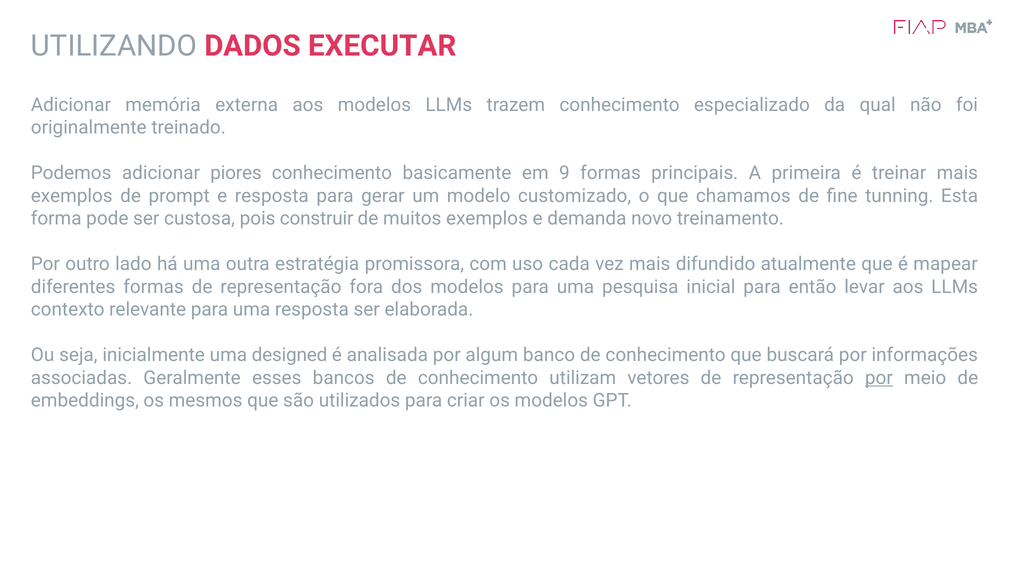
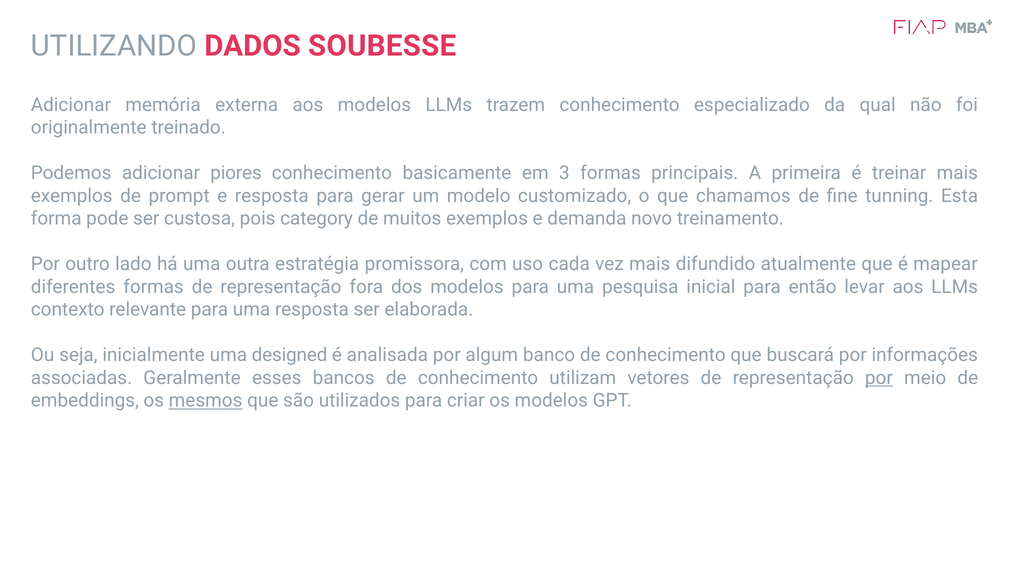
EXECUTAR: EXECUTAR -> SOUBESSE
9: 9 -> 3
construir: construir -> category
mesmos underline: none -> present
